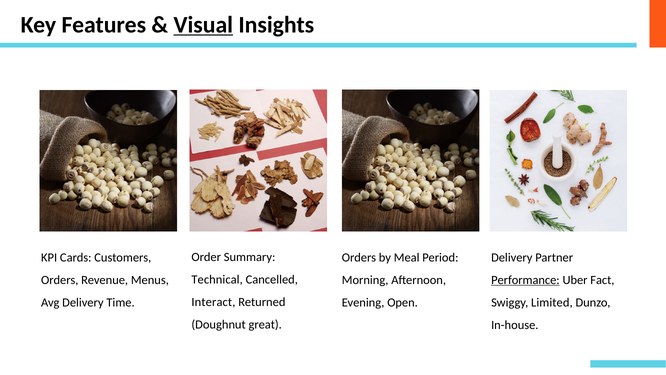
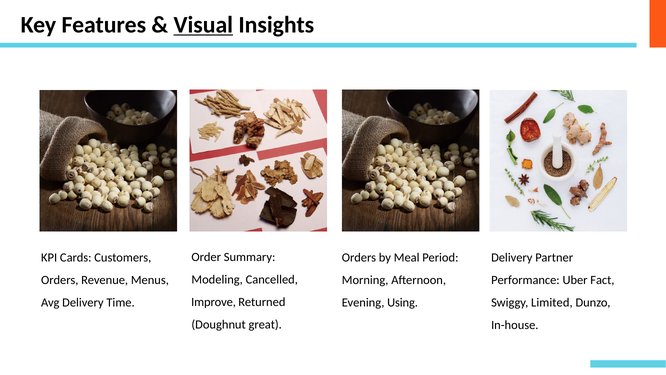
Technical: Technical -> Modeling
Performance underline: present -> none
Interact: Interact -> Improve
Open: Open -> Using
